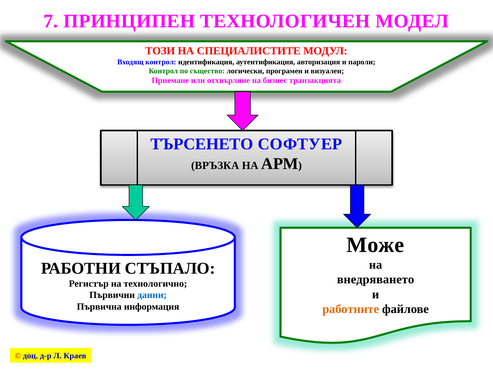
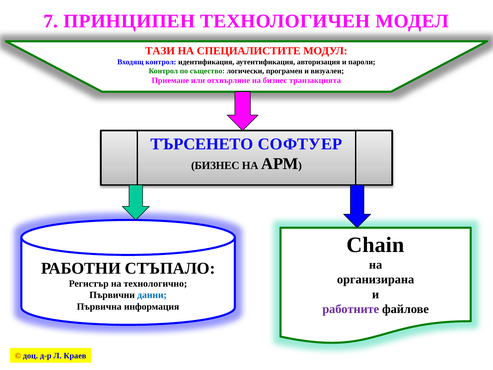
ТОЗИ: ТОЗИ -> ТАЗИ
ВРЪЗКА at (215, 166): ВРЪЗКА -> БИЗНЕС
Може: Може -> Chain
внедряването: внедряването -> организирана
работните colour: orange -> purple
